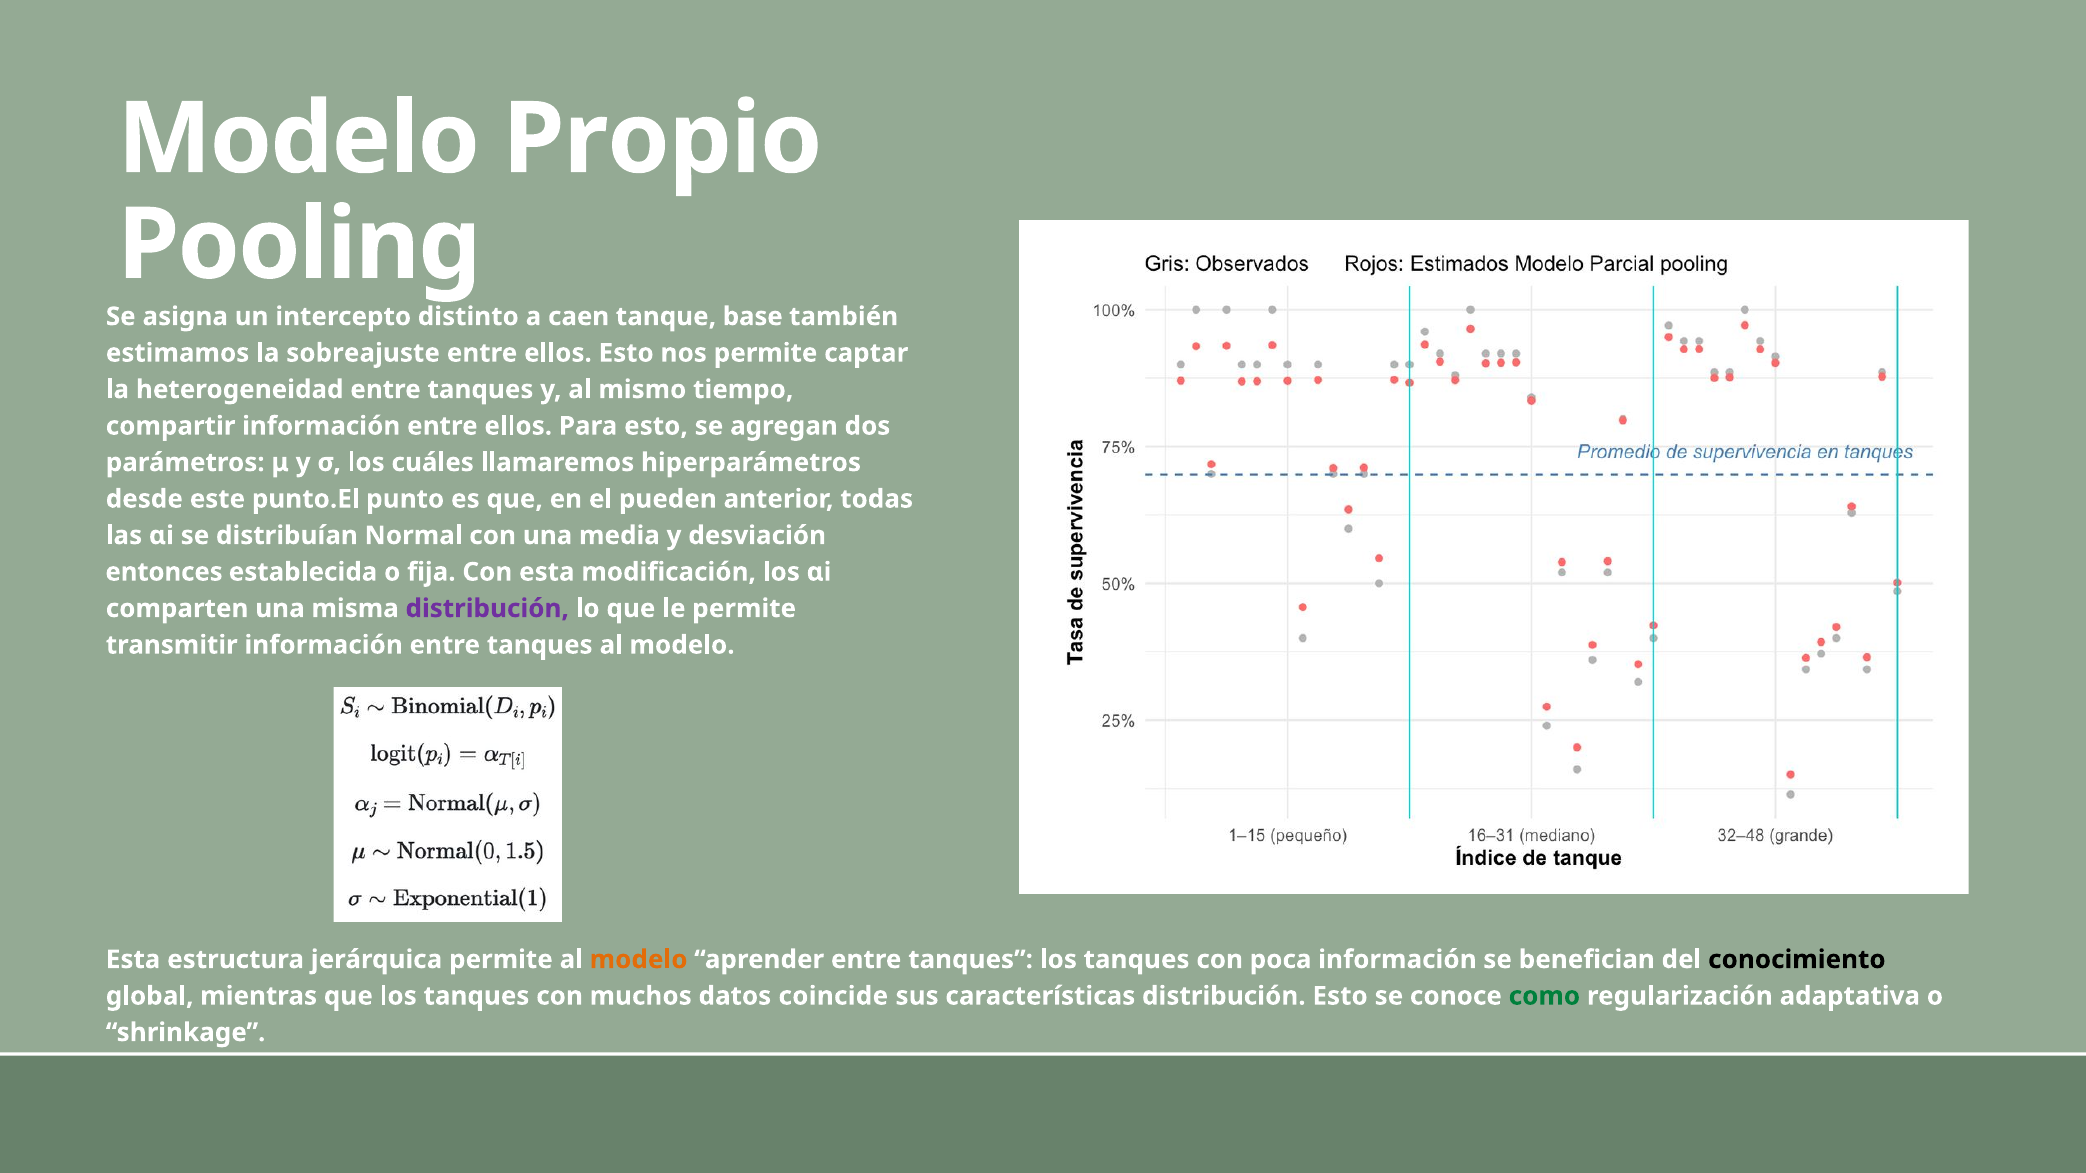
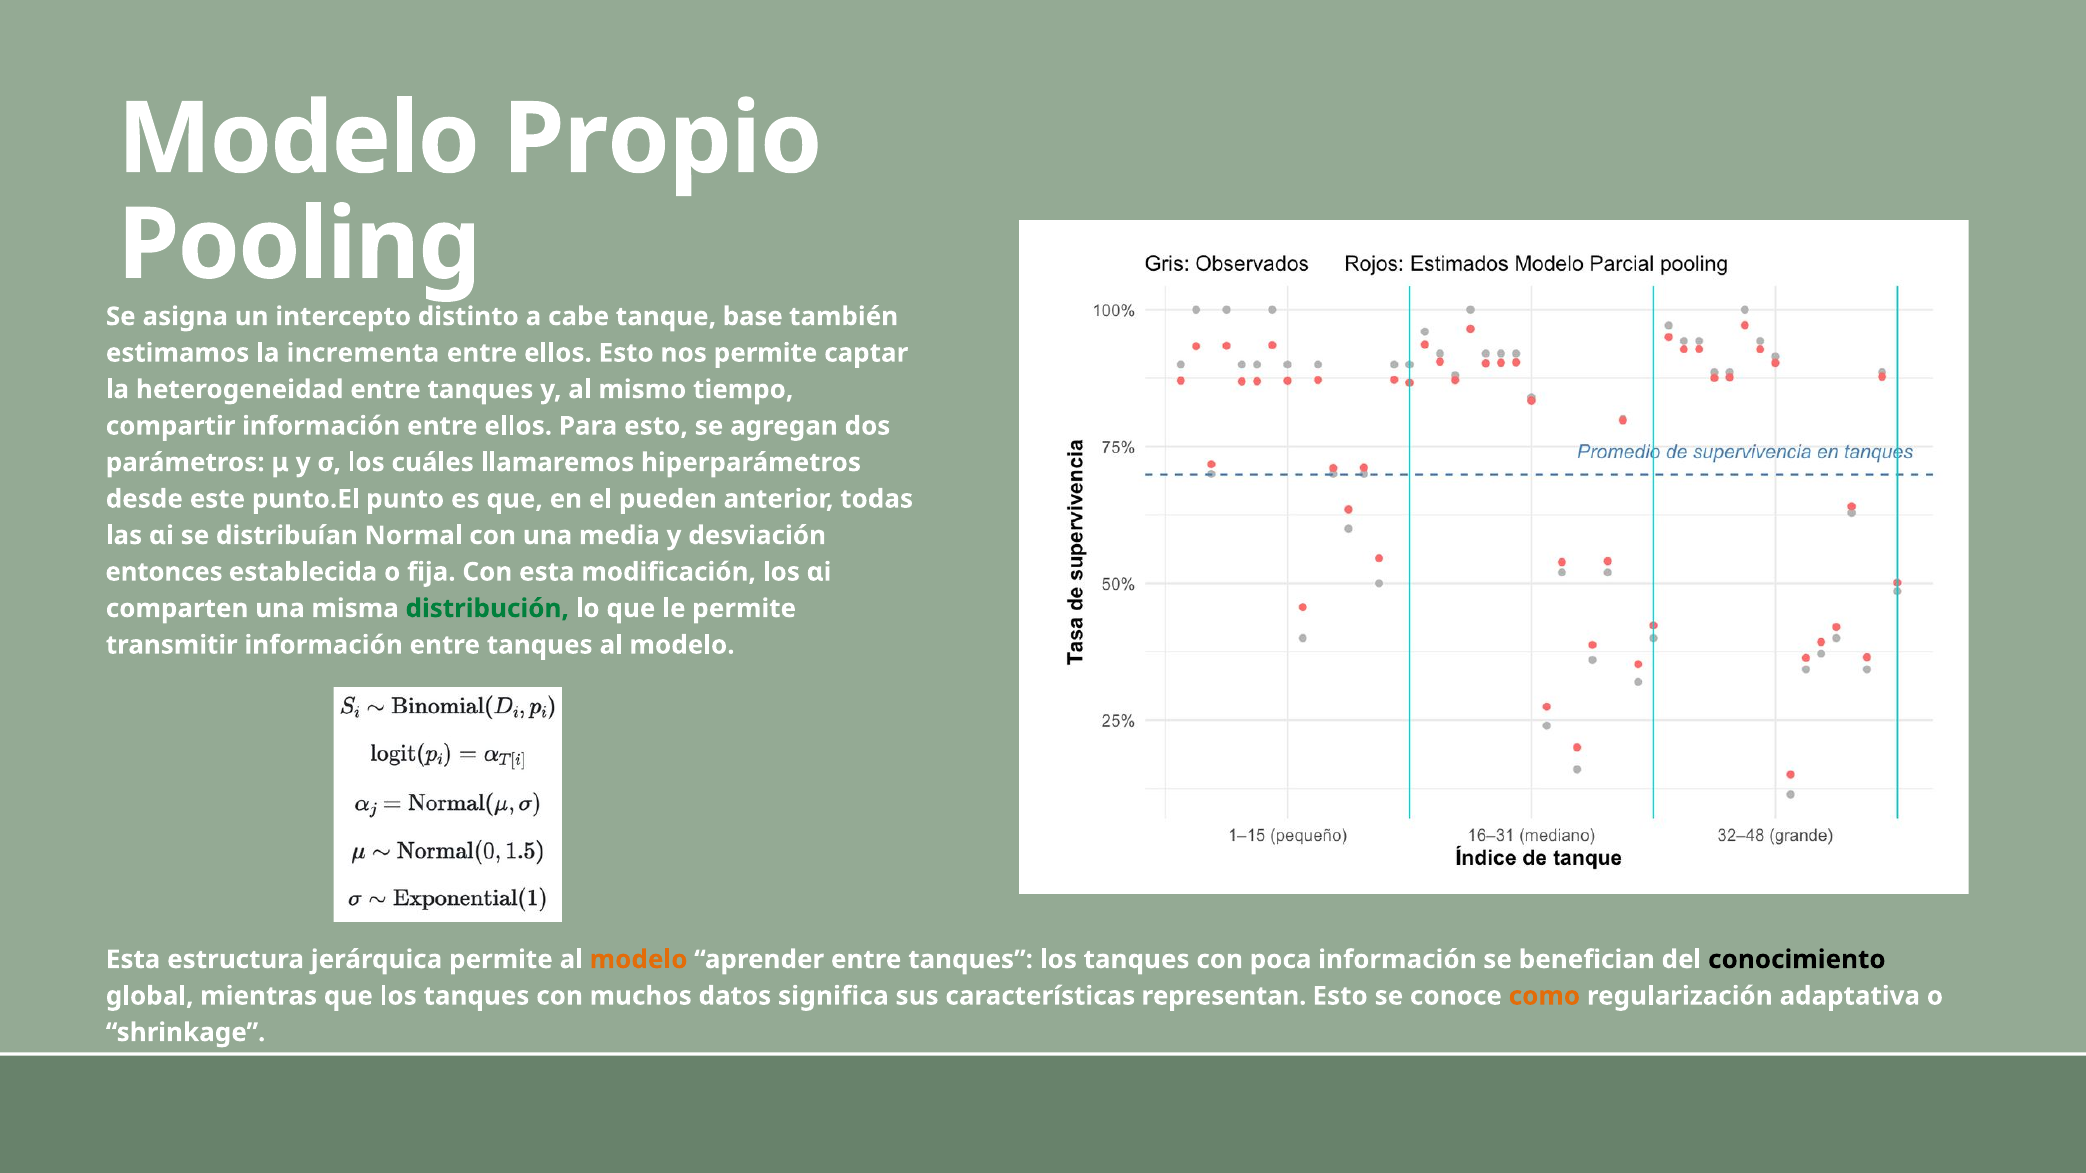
caen: caen -> cabe
sobreajuste: sobreajuste -> incrementa
distribución at (487, 609) colour: purple -> green
coincide: coincide -> significa
características distribución: distribución -> representan
como colour: green -> orange
